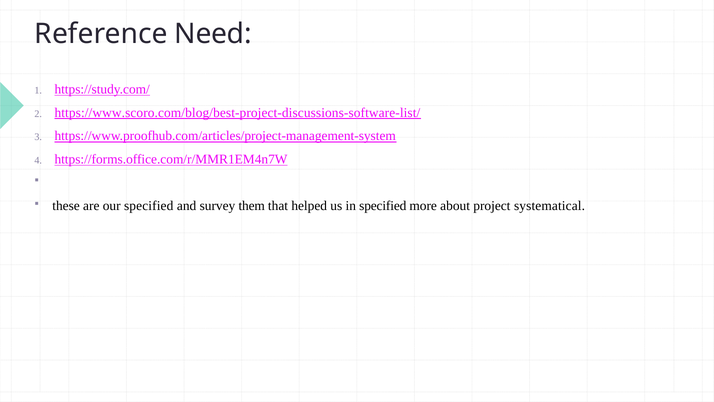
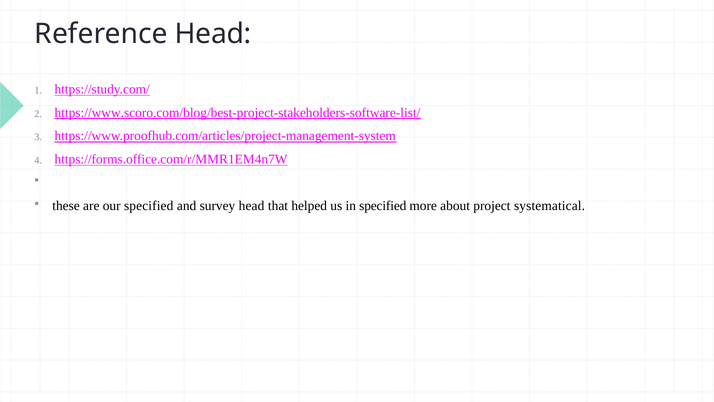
Reference Need: Need -> Head
https://www.scoro.com/blog/best-project-discussions-software-list/: https://www.scoro.com/blog/best-project-discussions-software-list/ -> https://www.scoro.com/blog/best-project-stakeholders-software-list/
survey them: them -> head
